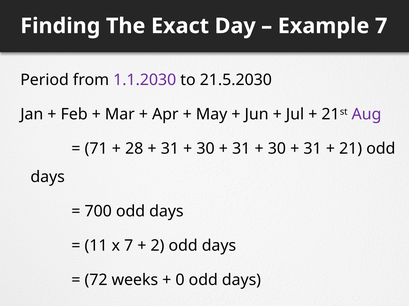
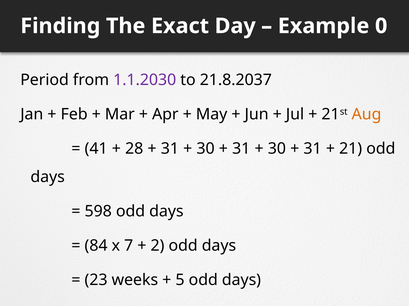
Example 7: 7 -> 0
21.5.2030: 21.5.2030 -> 21.8.2037
Aug colour: purple -> orange
71: 71 -> 41
700: 700 -> 598
11: 11 -> 84
72: 72 -> 23
0: 0 -> 5
